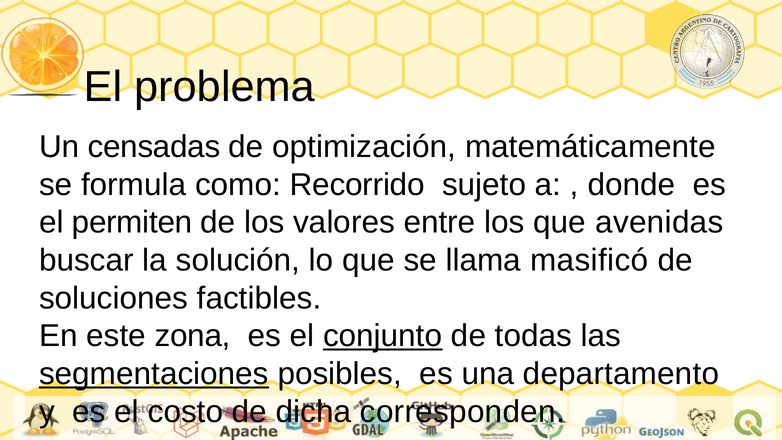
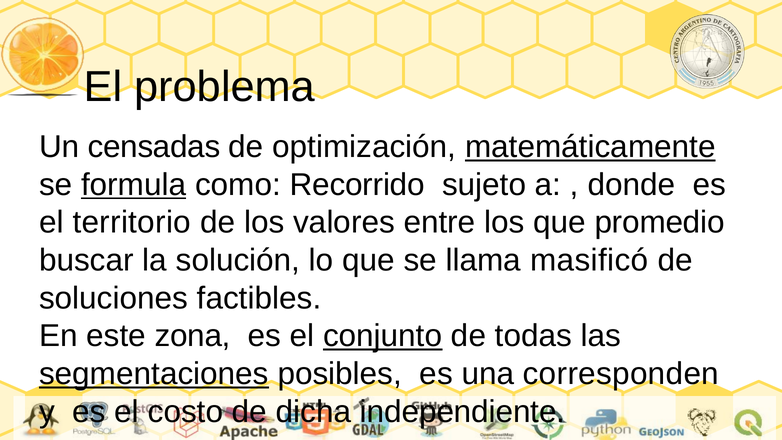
matemáticamente underline: none -> present
formula underline: none -> present
permiten: permiten -> territorio
avenidas: avenidas -> promedio
departamento: departamento -> corresponden
corresponden: corresponden -> independiente
